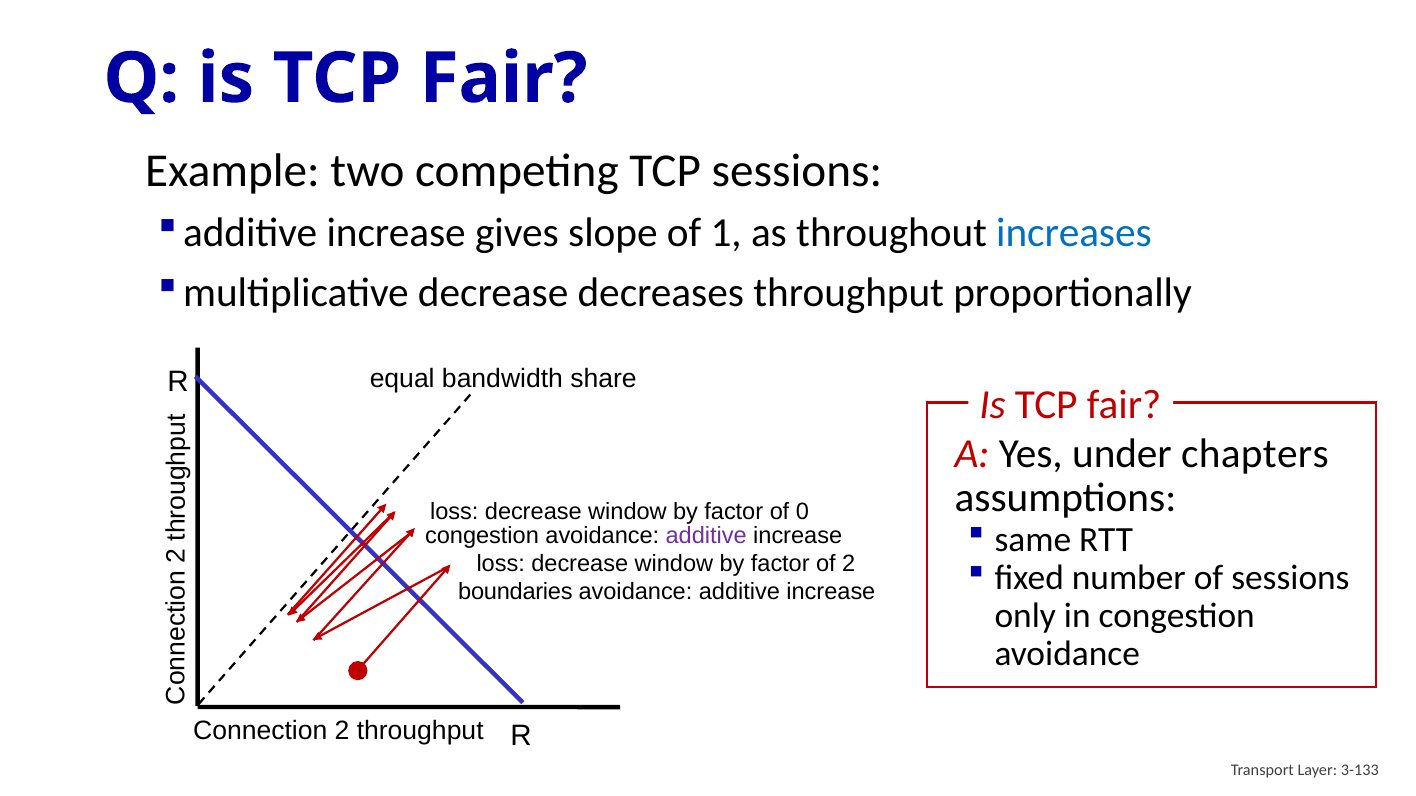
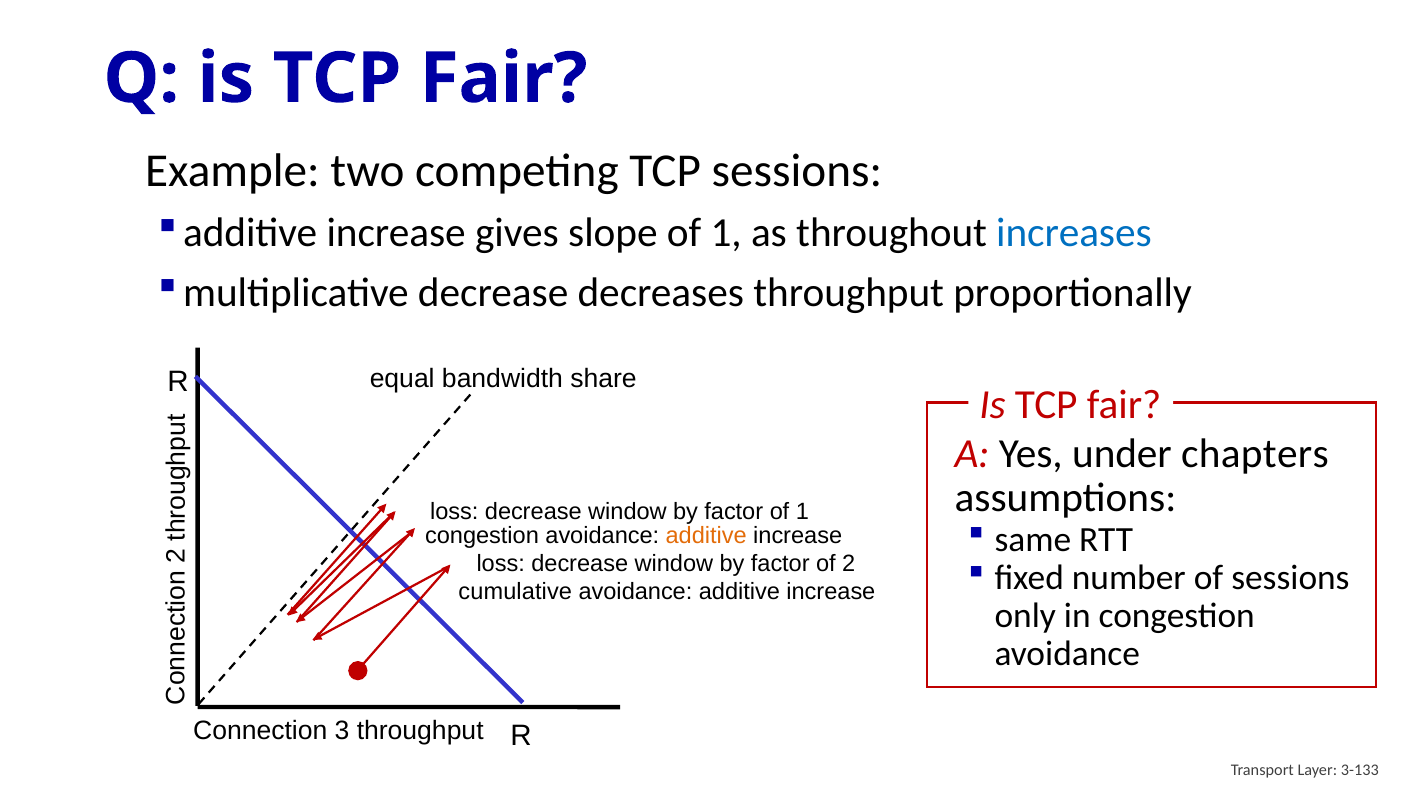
factor of 0: 0 -> 1
additive at (706, 536) colour: purple -> orange
boundaries: boundaries -> cumulative
Connection 2: 2 -> 3
